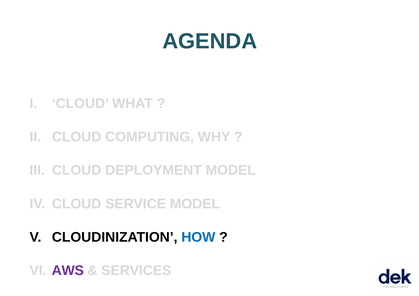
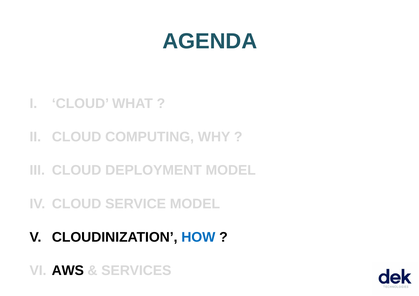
AWS colour: purple -> black
